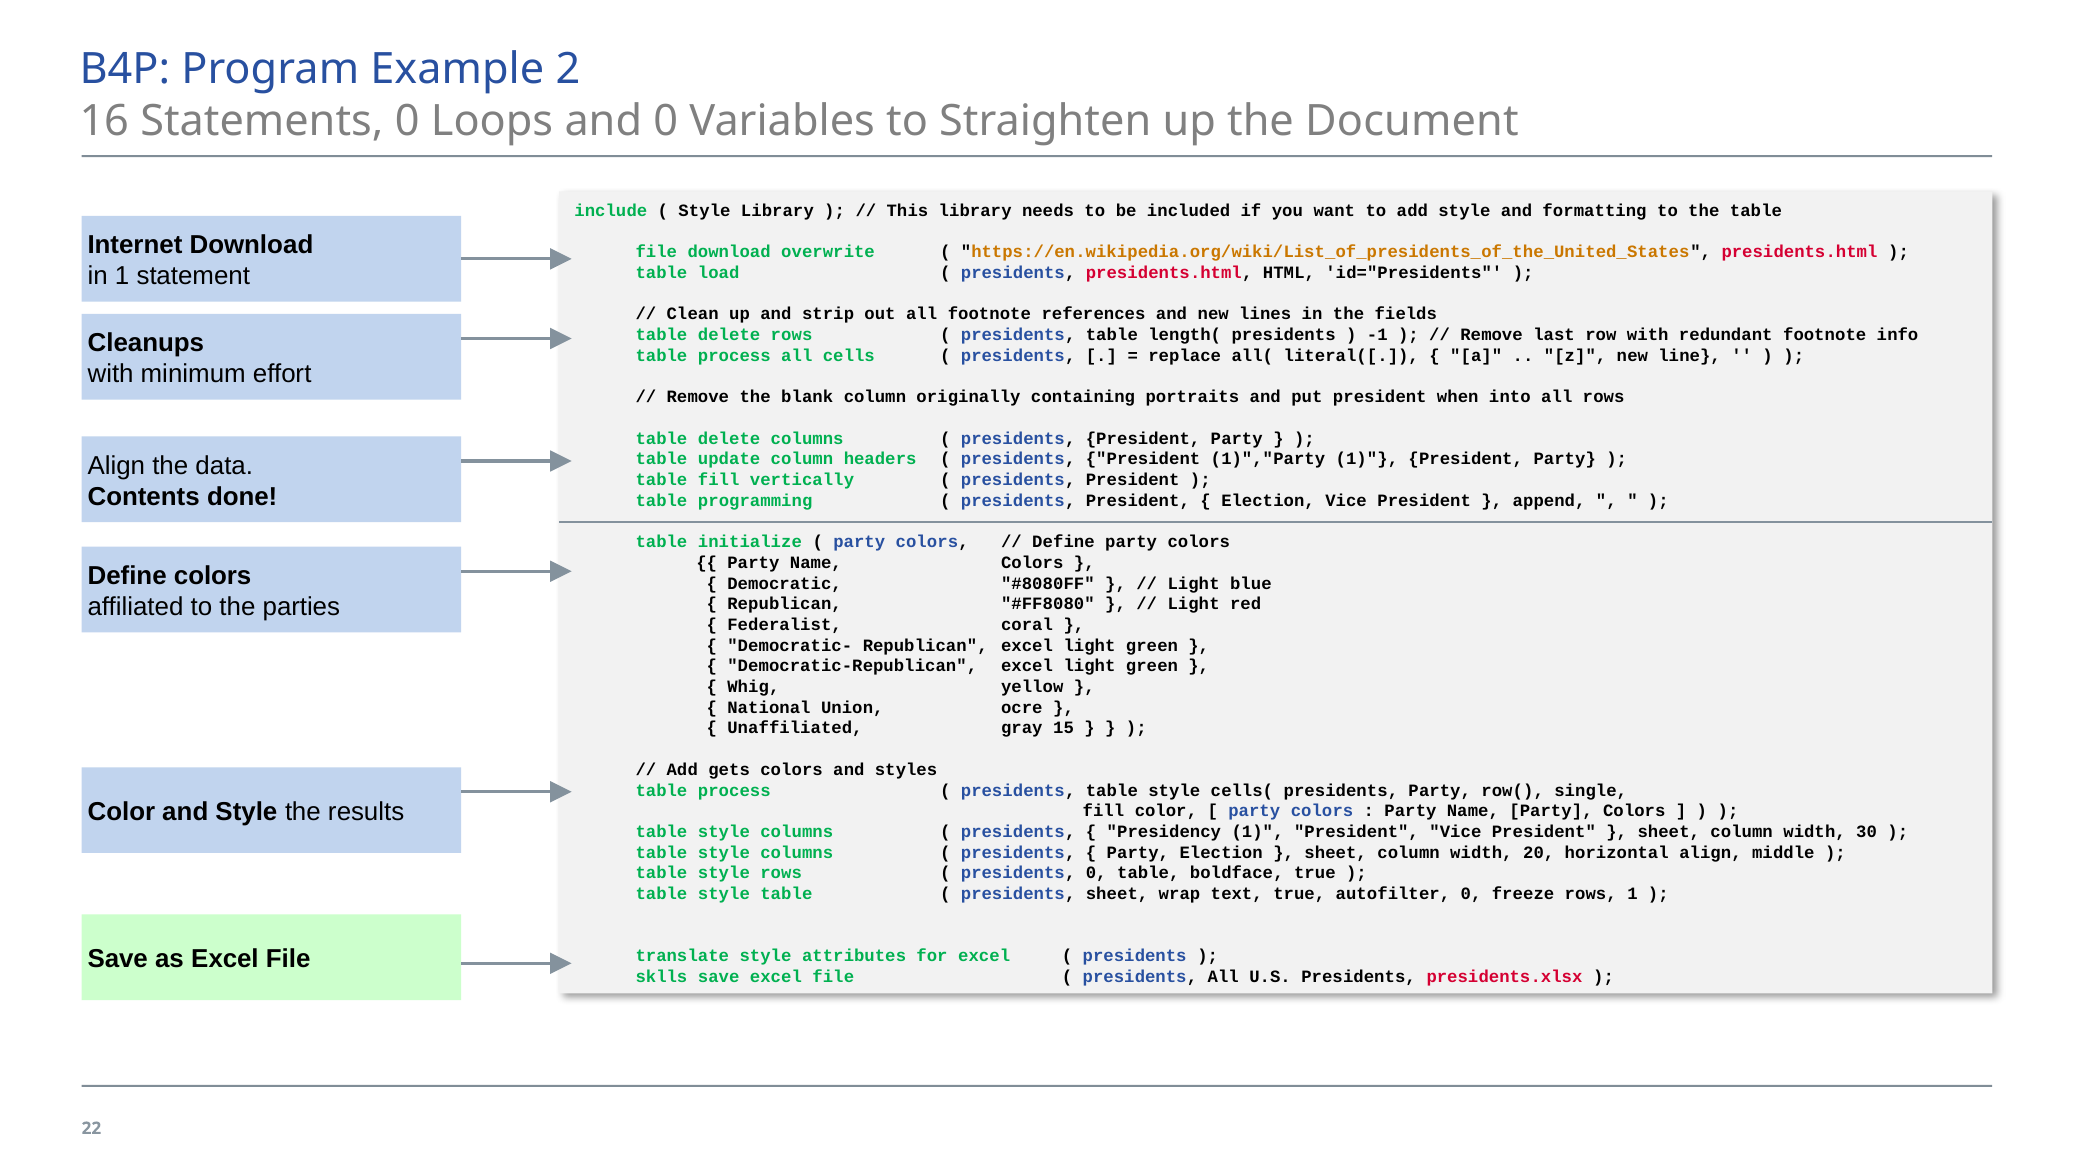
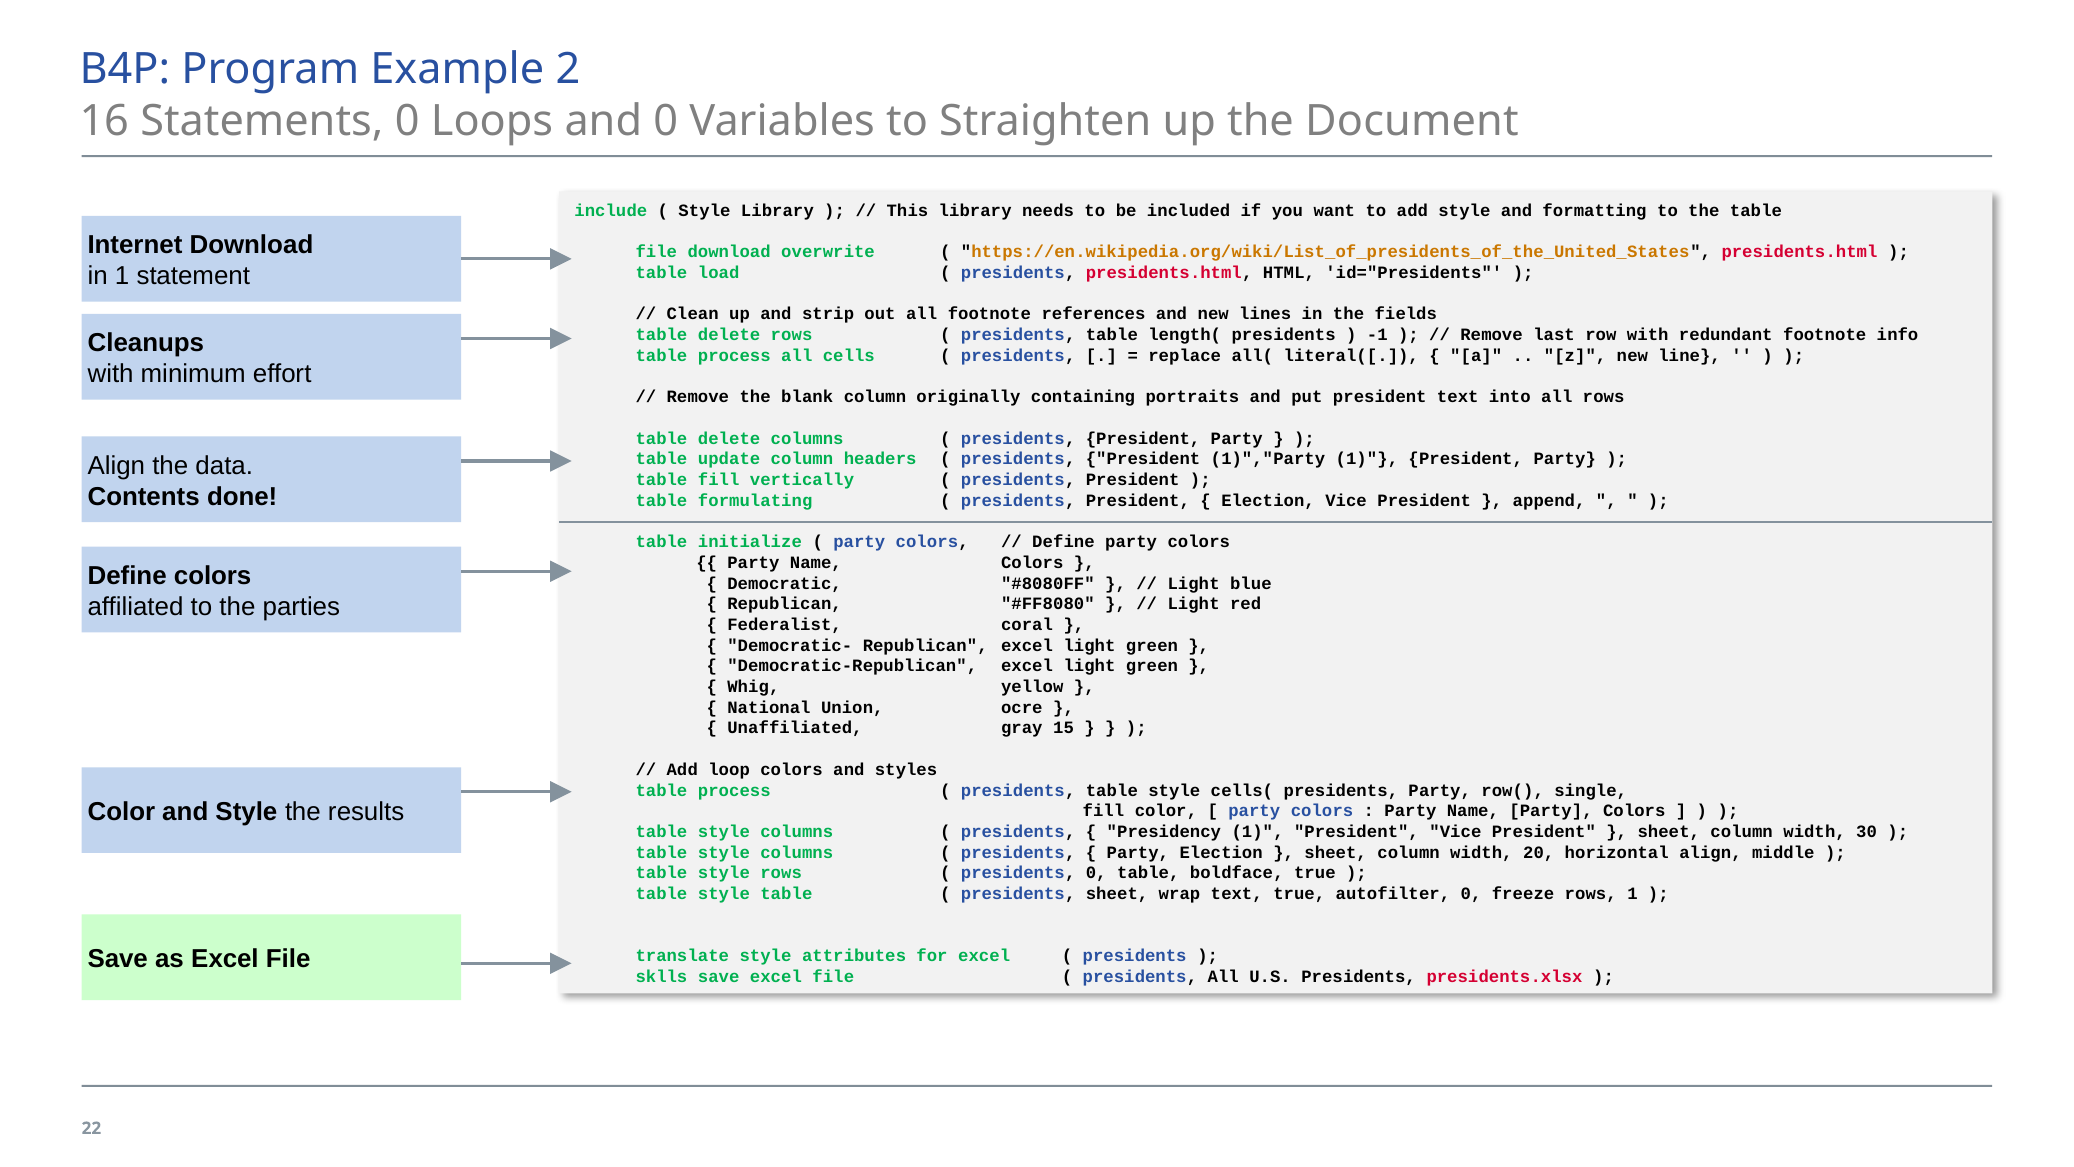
president when: when -> text
programming: programming -> formulating
gets: gets -> loop
